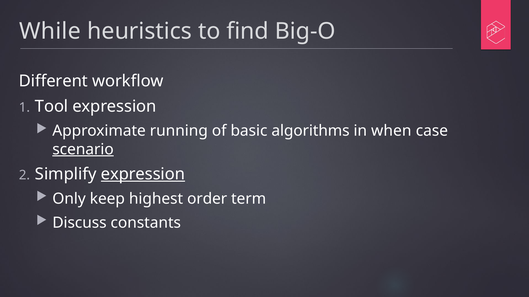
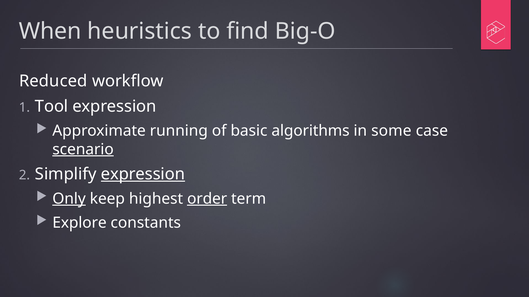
While: While -> When
Different: Different -> Reduced
when: when -> some
Only underline: none -> present
order underline: none -> present
Discuss: Discuss -> Explore
